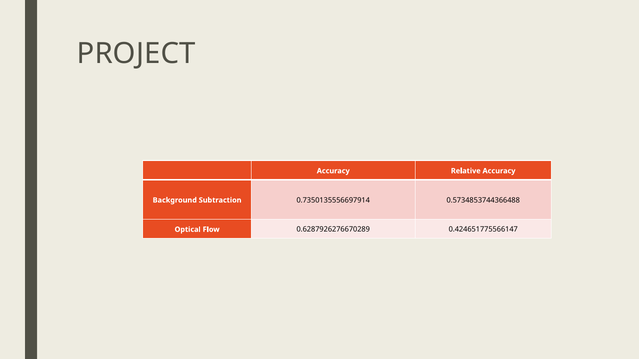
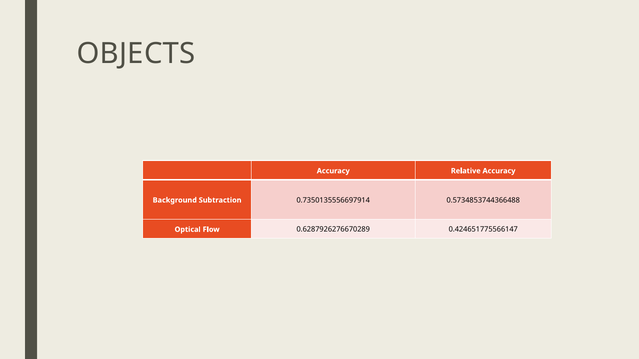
PROJECT: PROJECT -> OBJECTS
